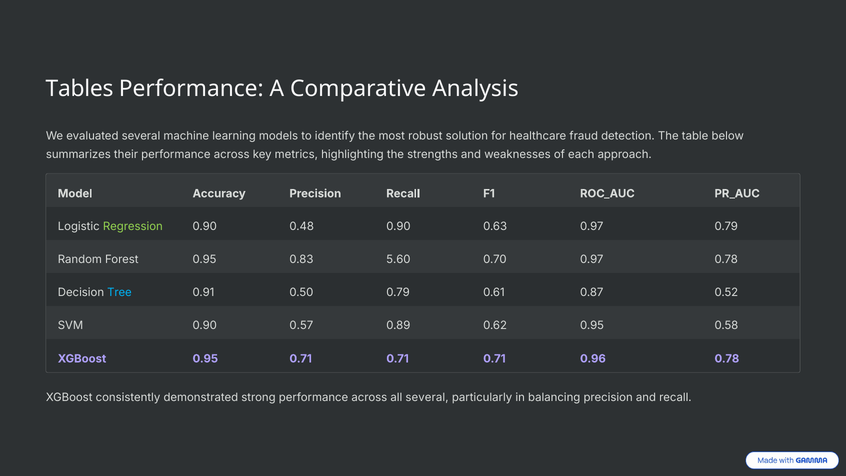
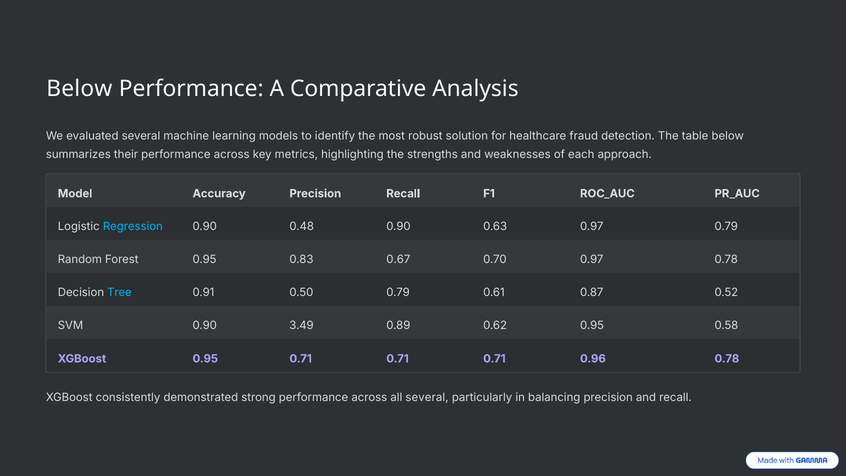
Tables at (80, 89): Tables -> Below
Regression colour: light green -> light blue
5.60: 5.60 -> 0.67
0.57: 0.57 -> 3.49
